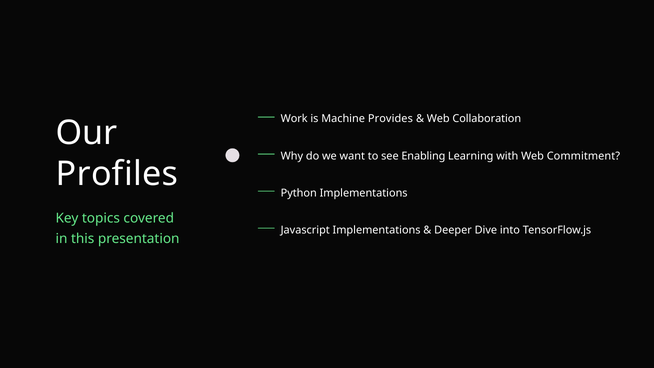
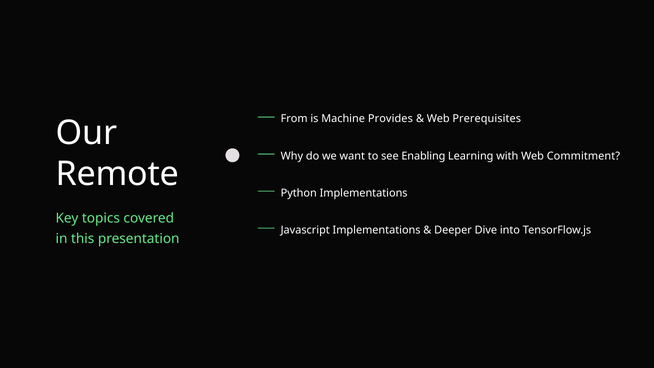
Work: Work -> From
Collaboration: Collaboration -> Prerequisites
Profiles: Profiles -> Remote
